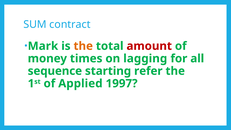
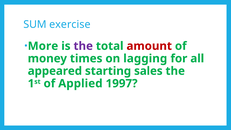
contract: contract -> exercise
Mark: Mark -> More
the at (83, 46) colour: orange -> purple
sequence: sequence -> appeared
refer: refer -> sales
